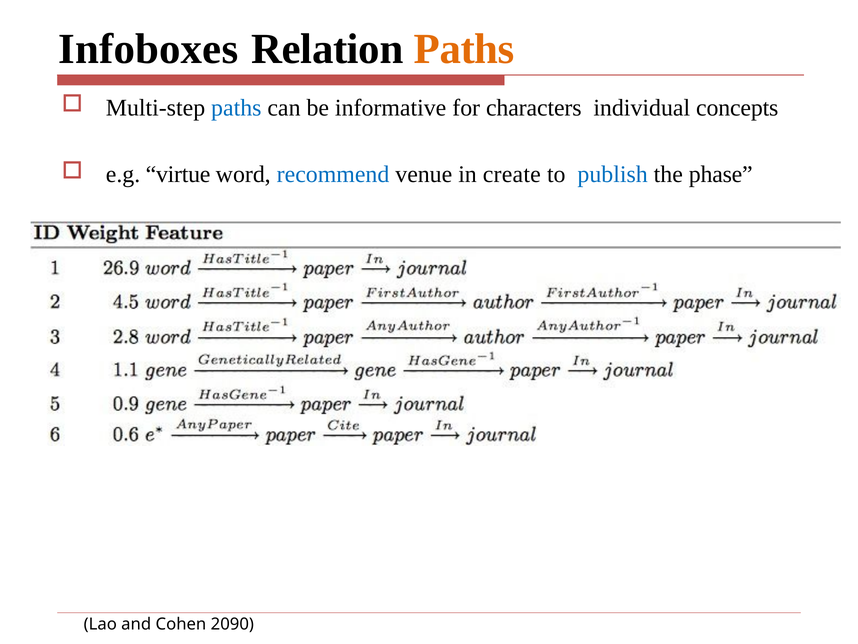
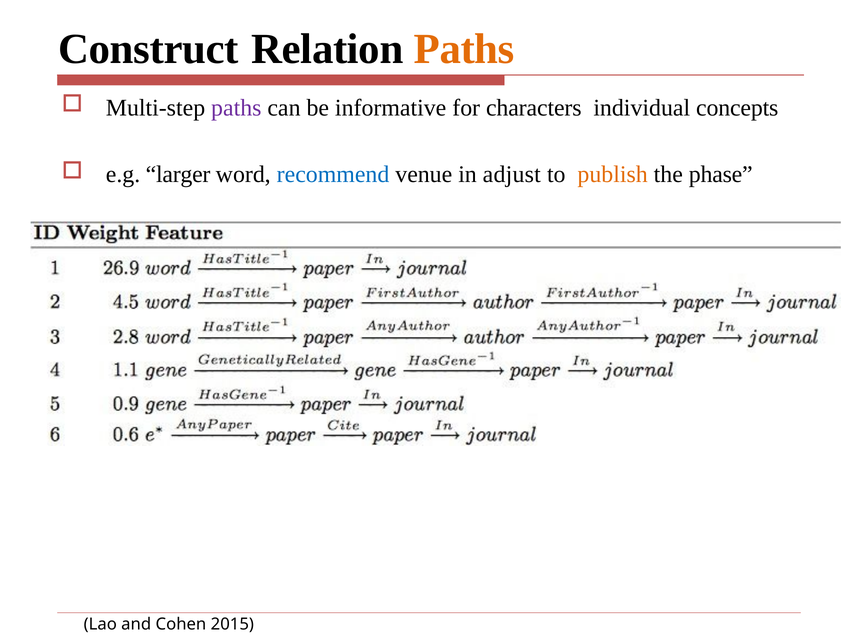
Infoboxes: Infoboxes -> Construct
paths at (236, 108) colour: blue -> purple
virtue: virtue -> larger
create: create -> adjust
publish colour: blue -> orange
2090: 2090 -> 2015
